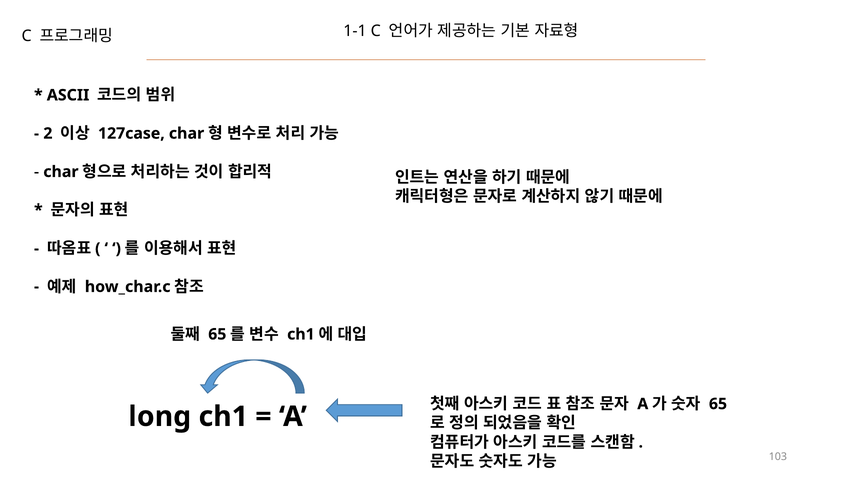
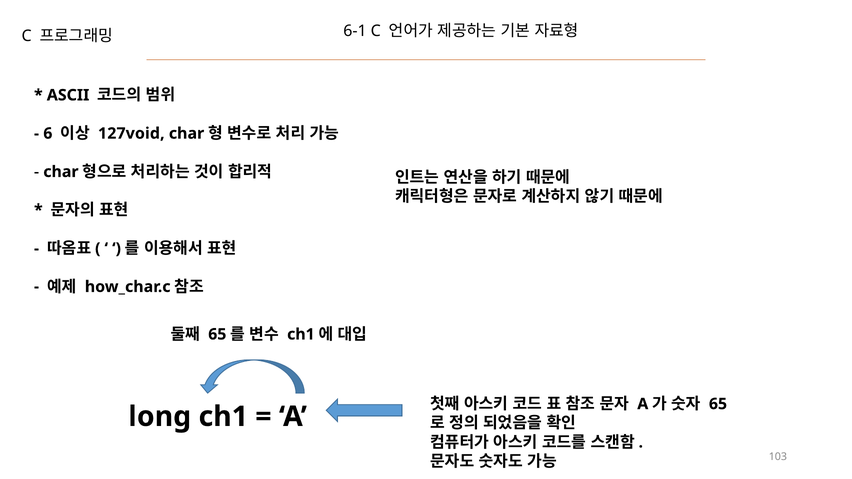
1-1: 1-1 -> 6-1
2: 2 -> 6
127case: 127case -> 127void
